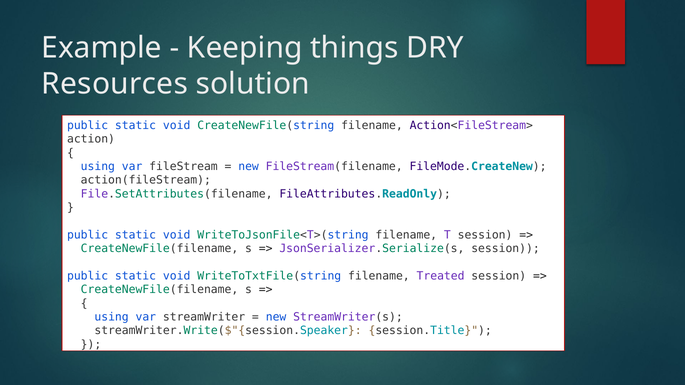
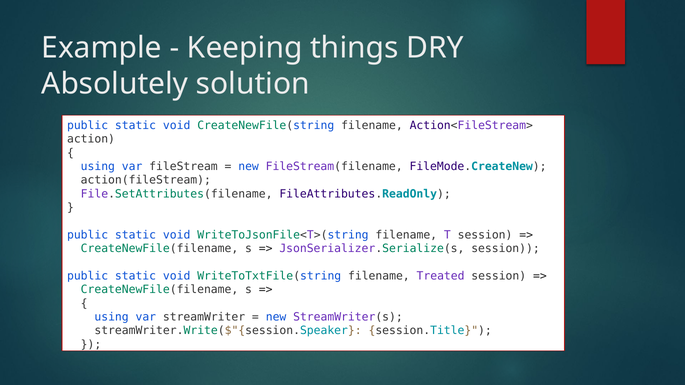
Resources: Resources -> Absolutely
